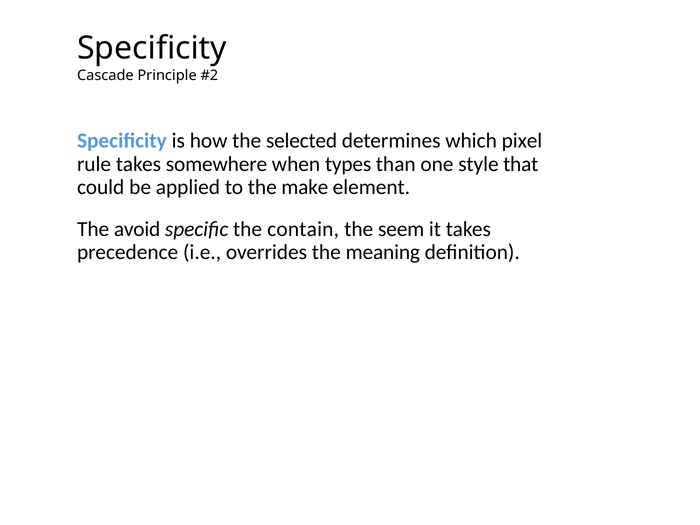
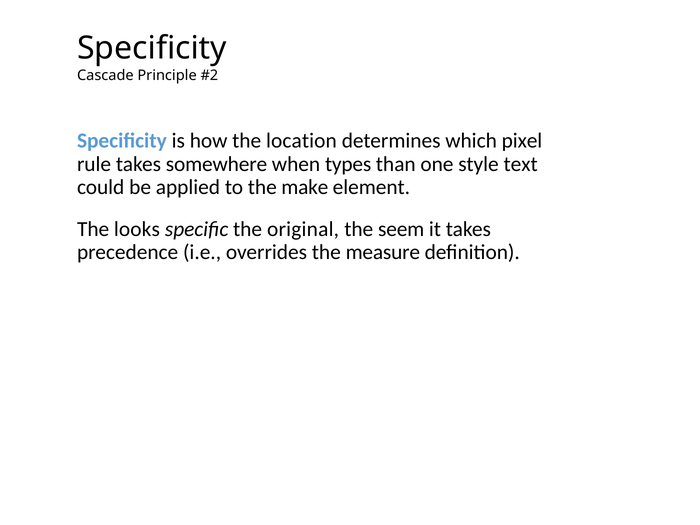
selected: selected -> location
that: that -> text
avoid: avoid -> looks
contain: contain -> original
meaning: meaning -> measure
